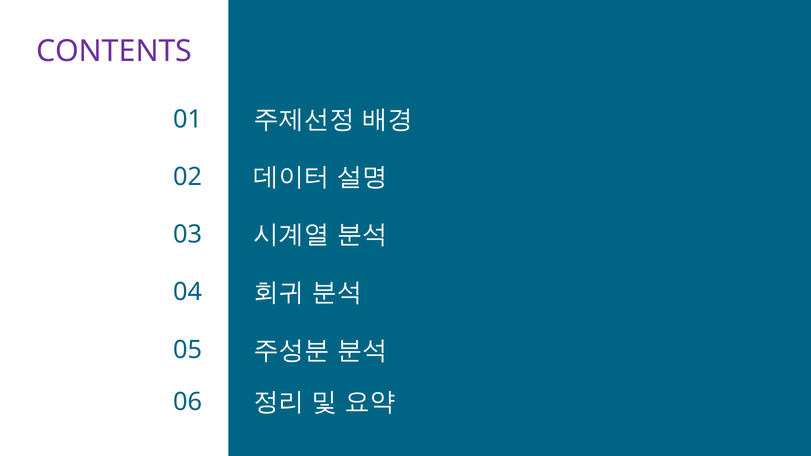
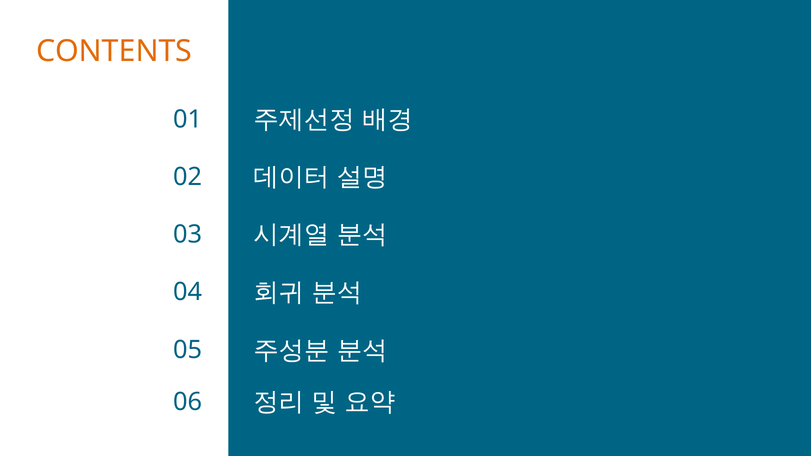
CONTENTS colour: purple -> orange
